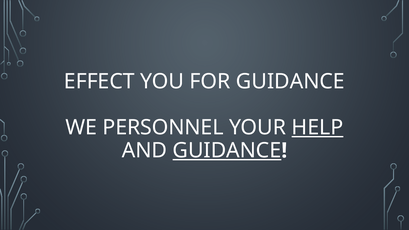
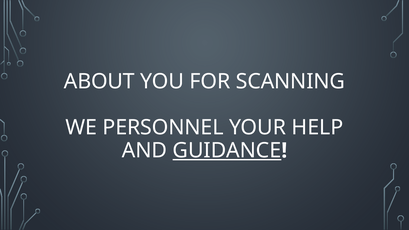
EFFECT: EFFECT -> ABOUT
FOR GUIDANCE: GUIDANCE -> SCANNING
HELP underline: present -> none
